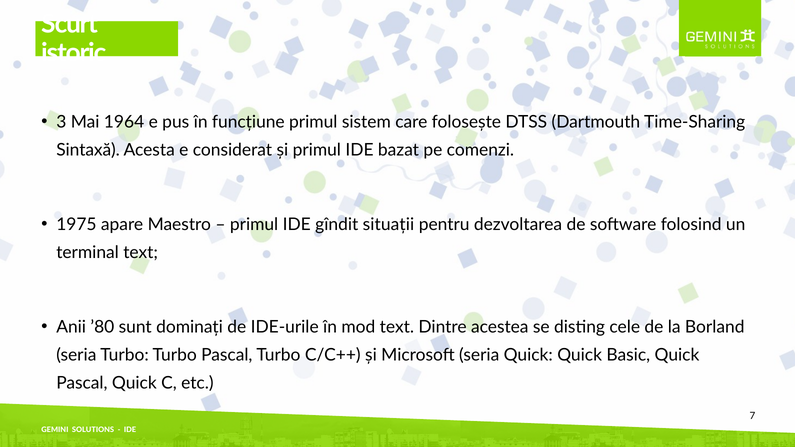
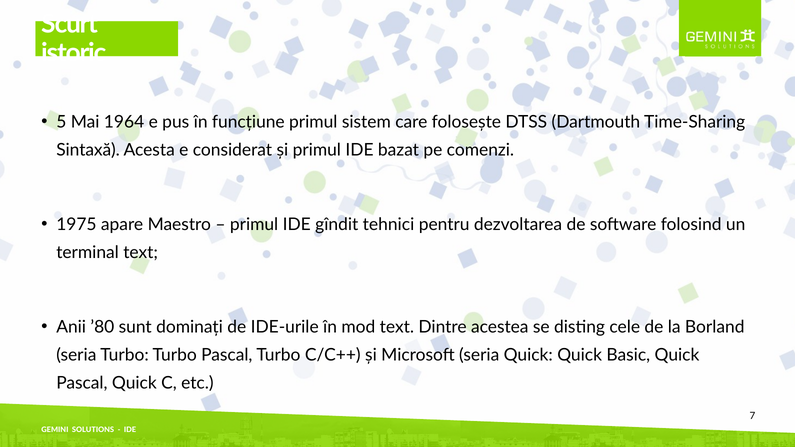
3: 3 -> 5
situații: situații -> tehnici
